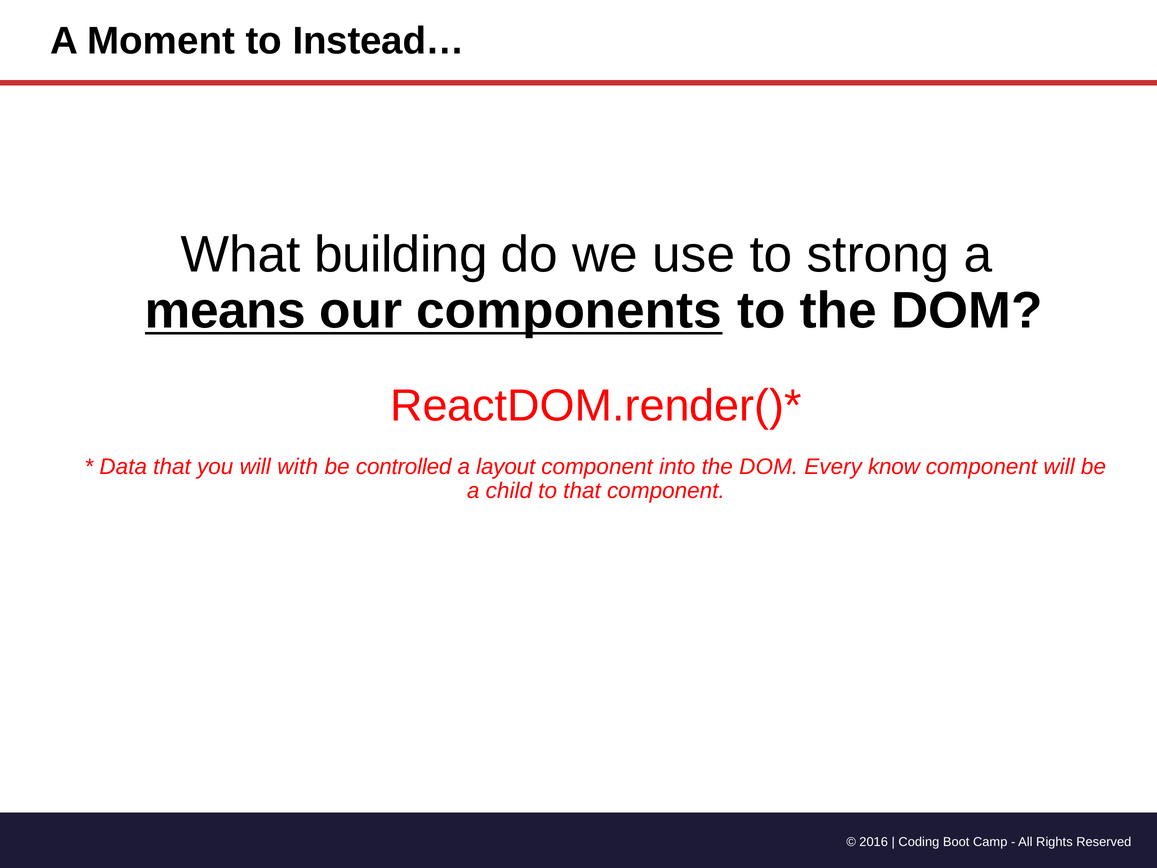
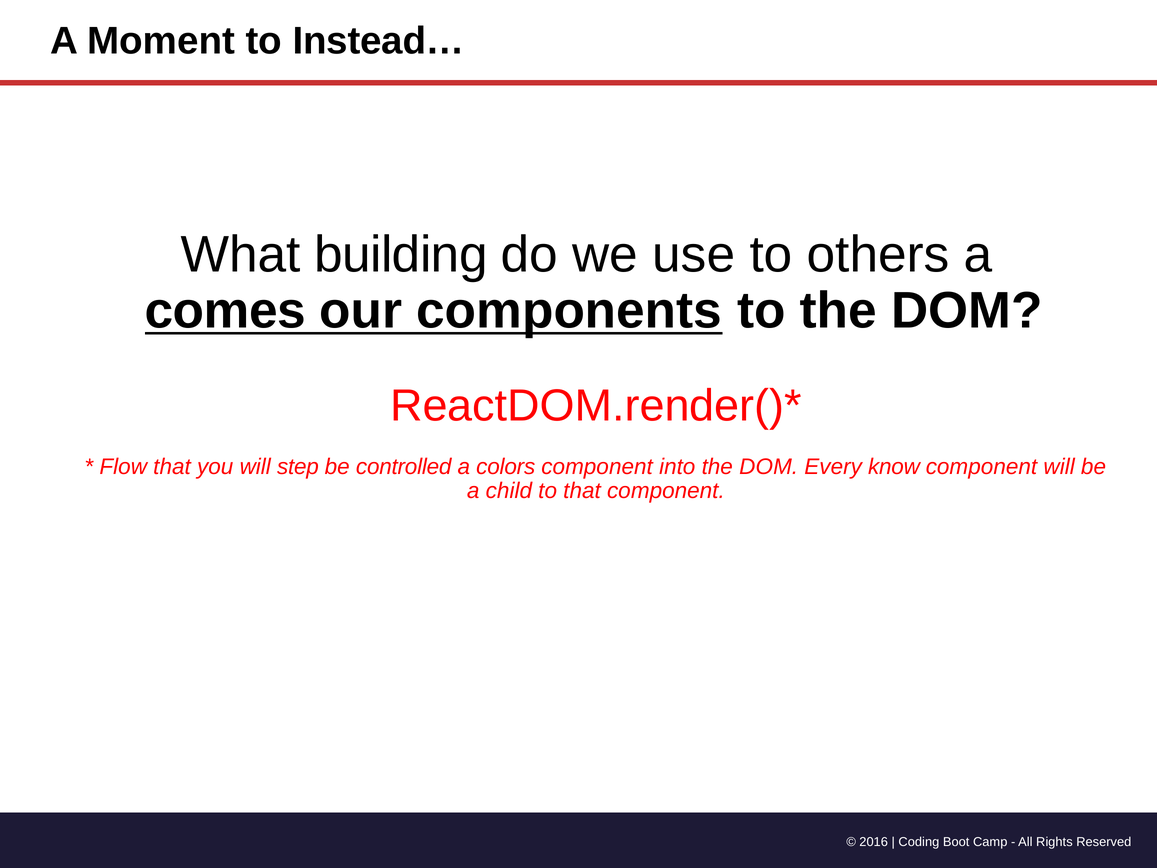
strong: strong -> others
means: means -> comes
Data: Data -> Flow
with: with -> step
layout: layout -> colors
